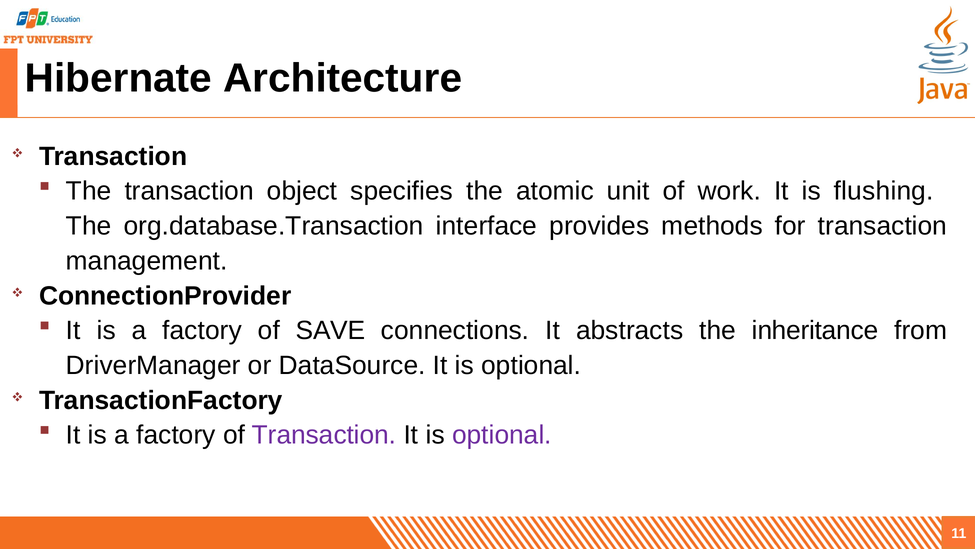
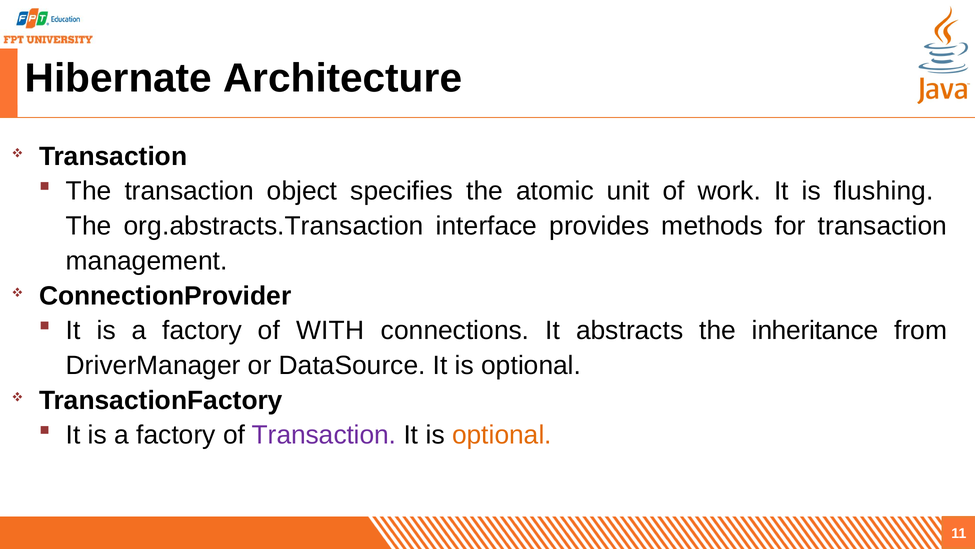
org.database.Transaction: org.database.Transaction -> org.abstracts.Transaction
SAVE: SAVE -> WITH
optional at (502, 435) colour: purple -> orange
